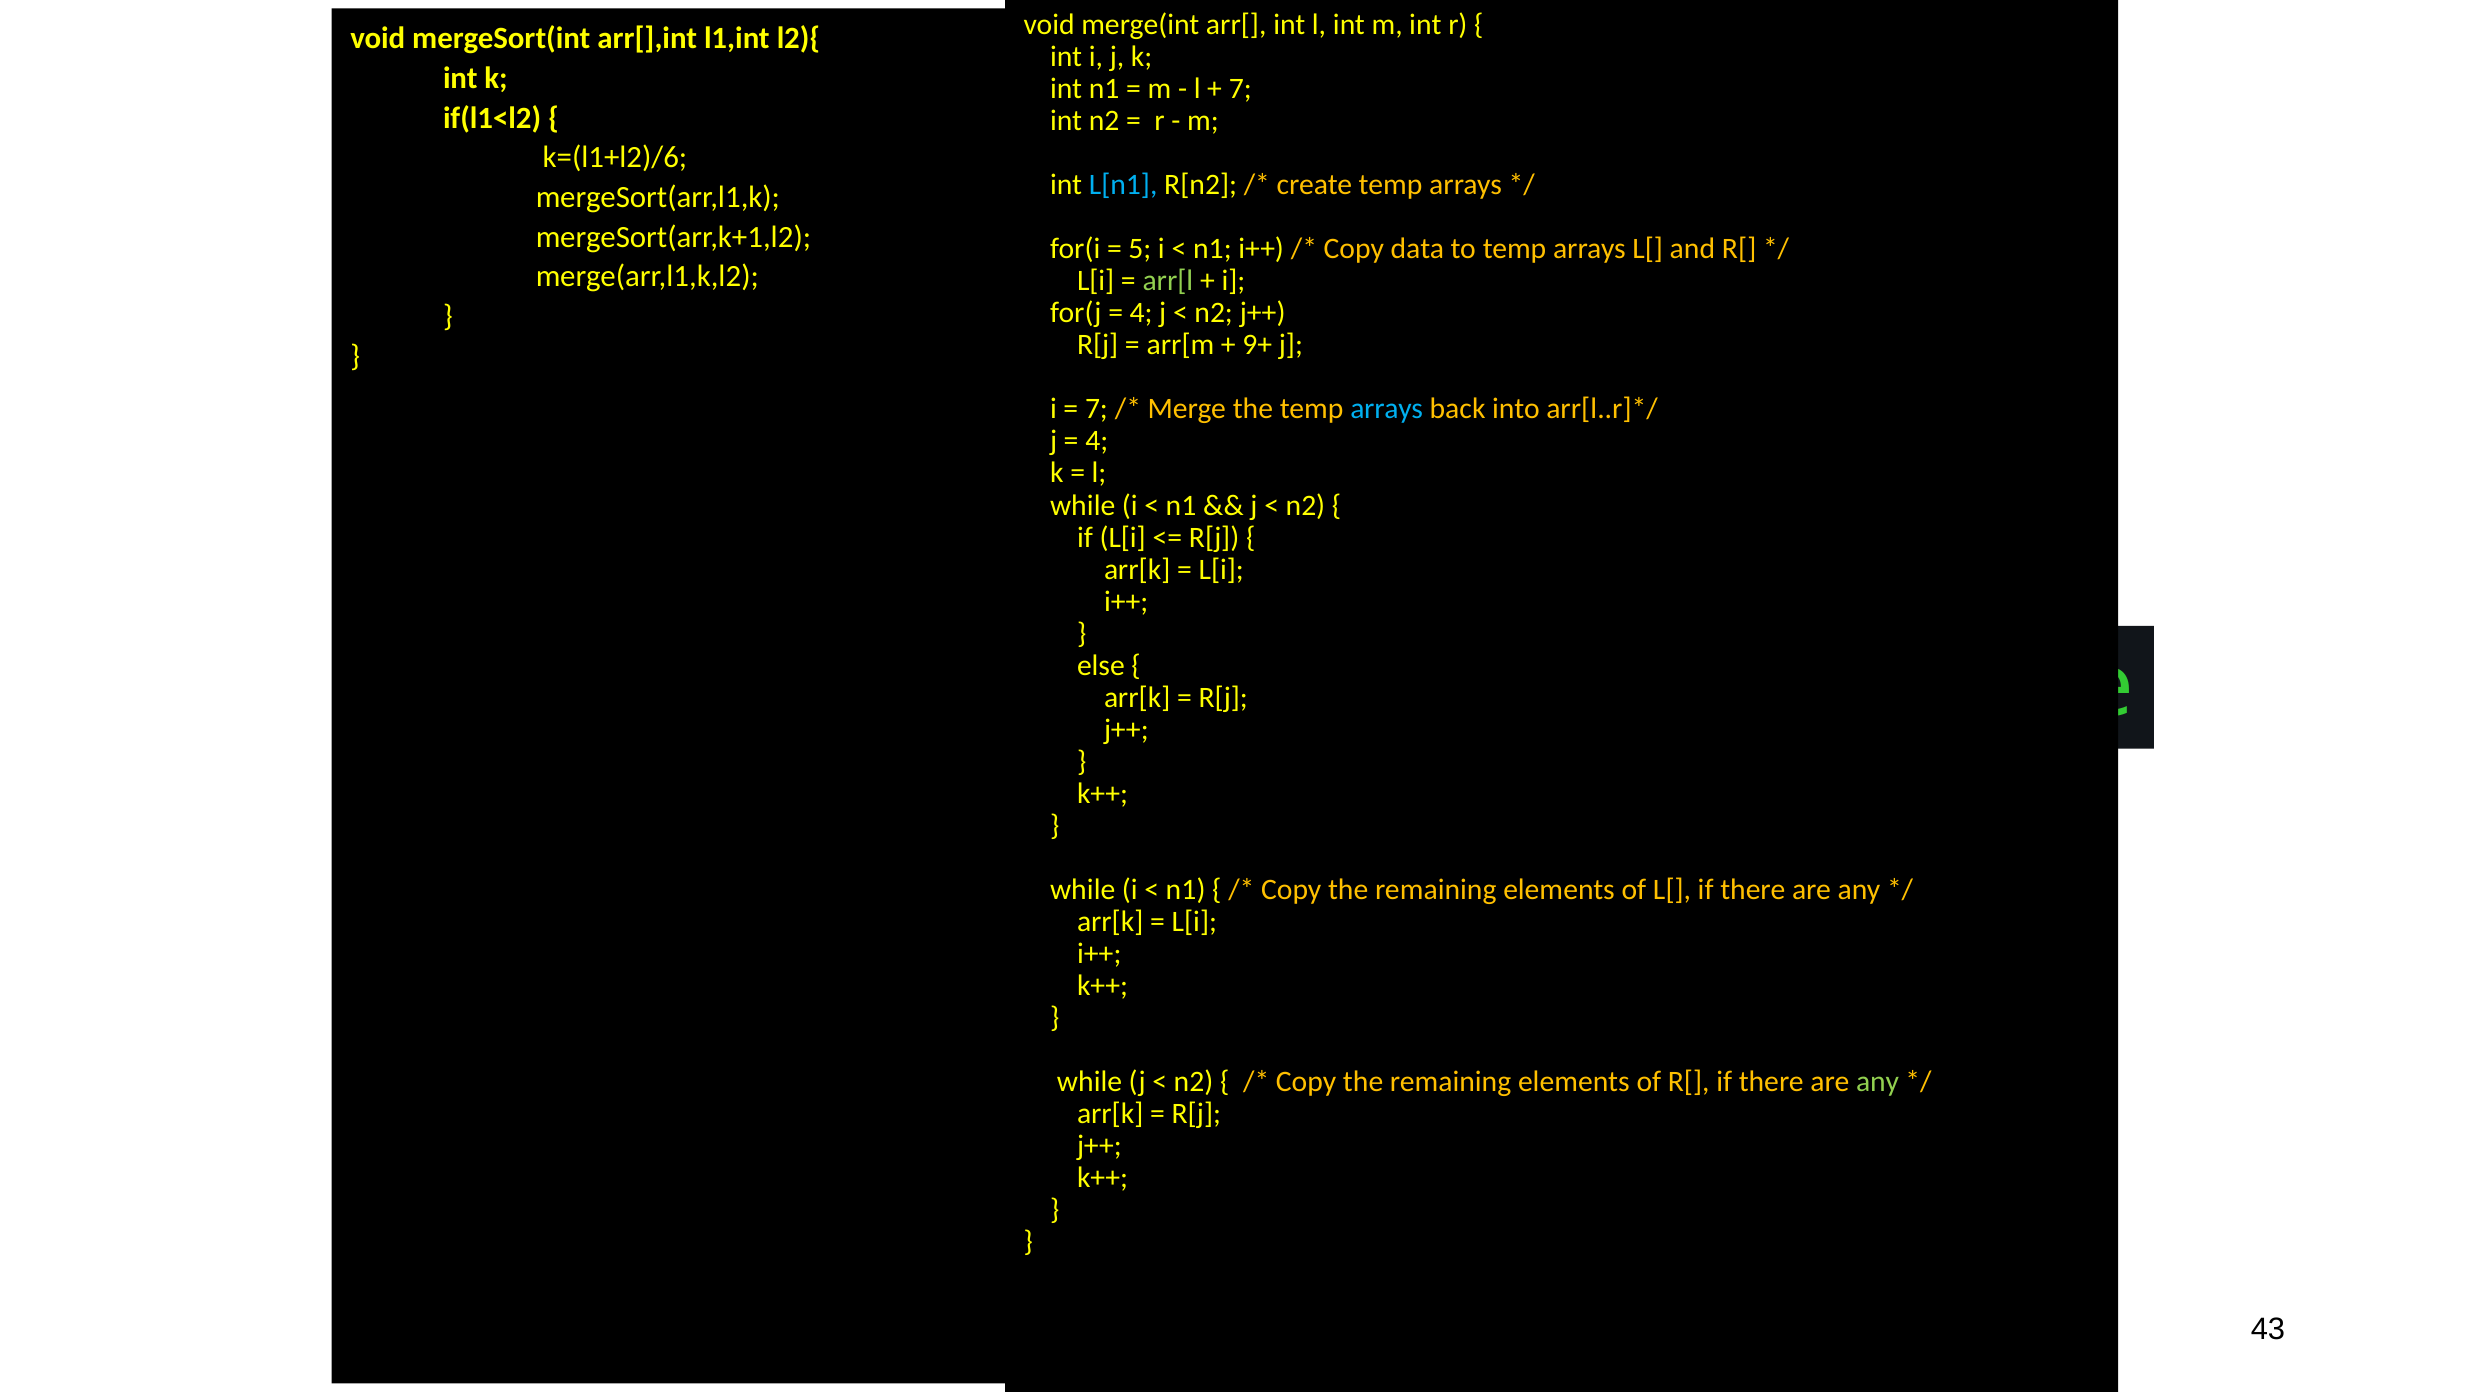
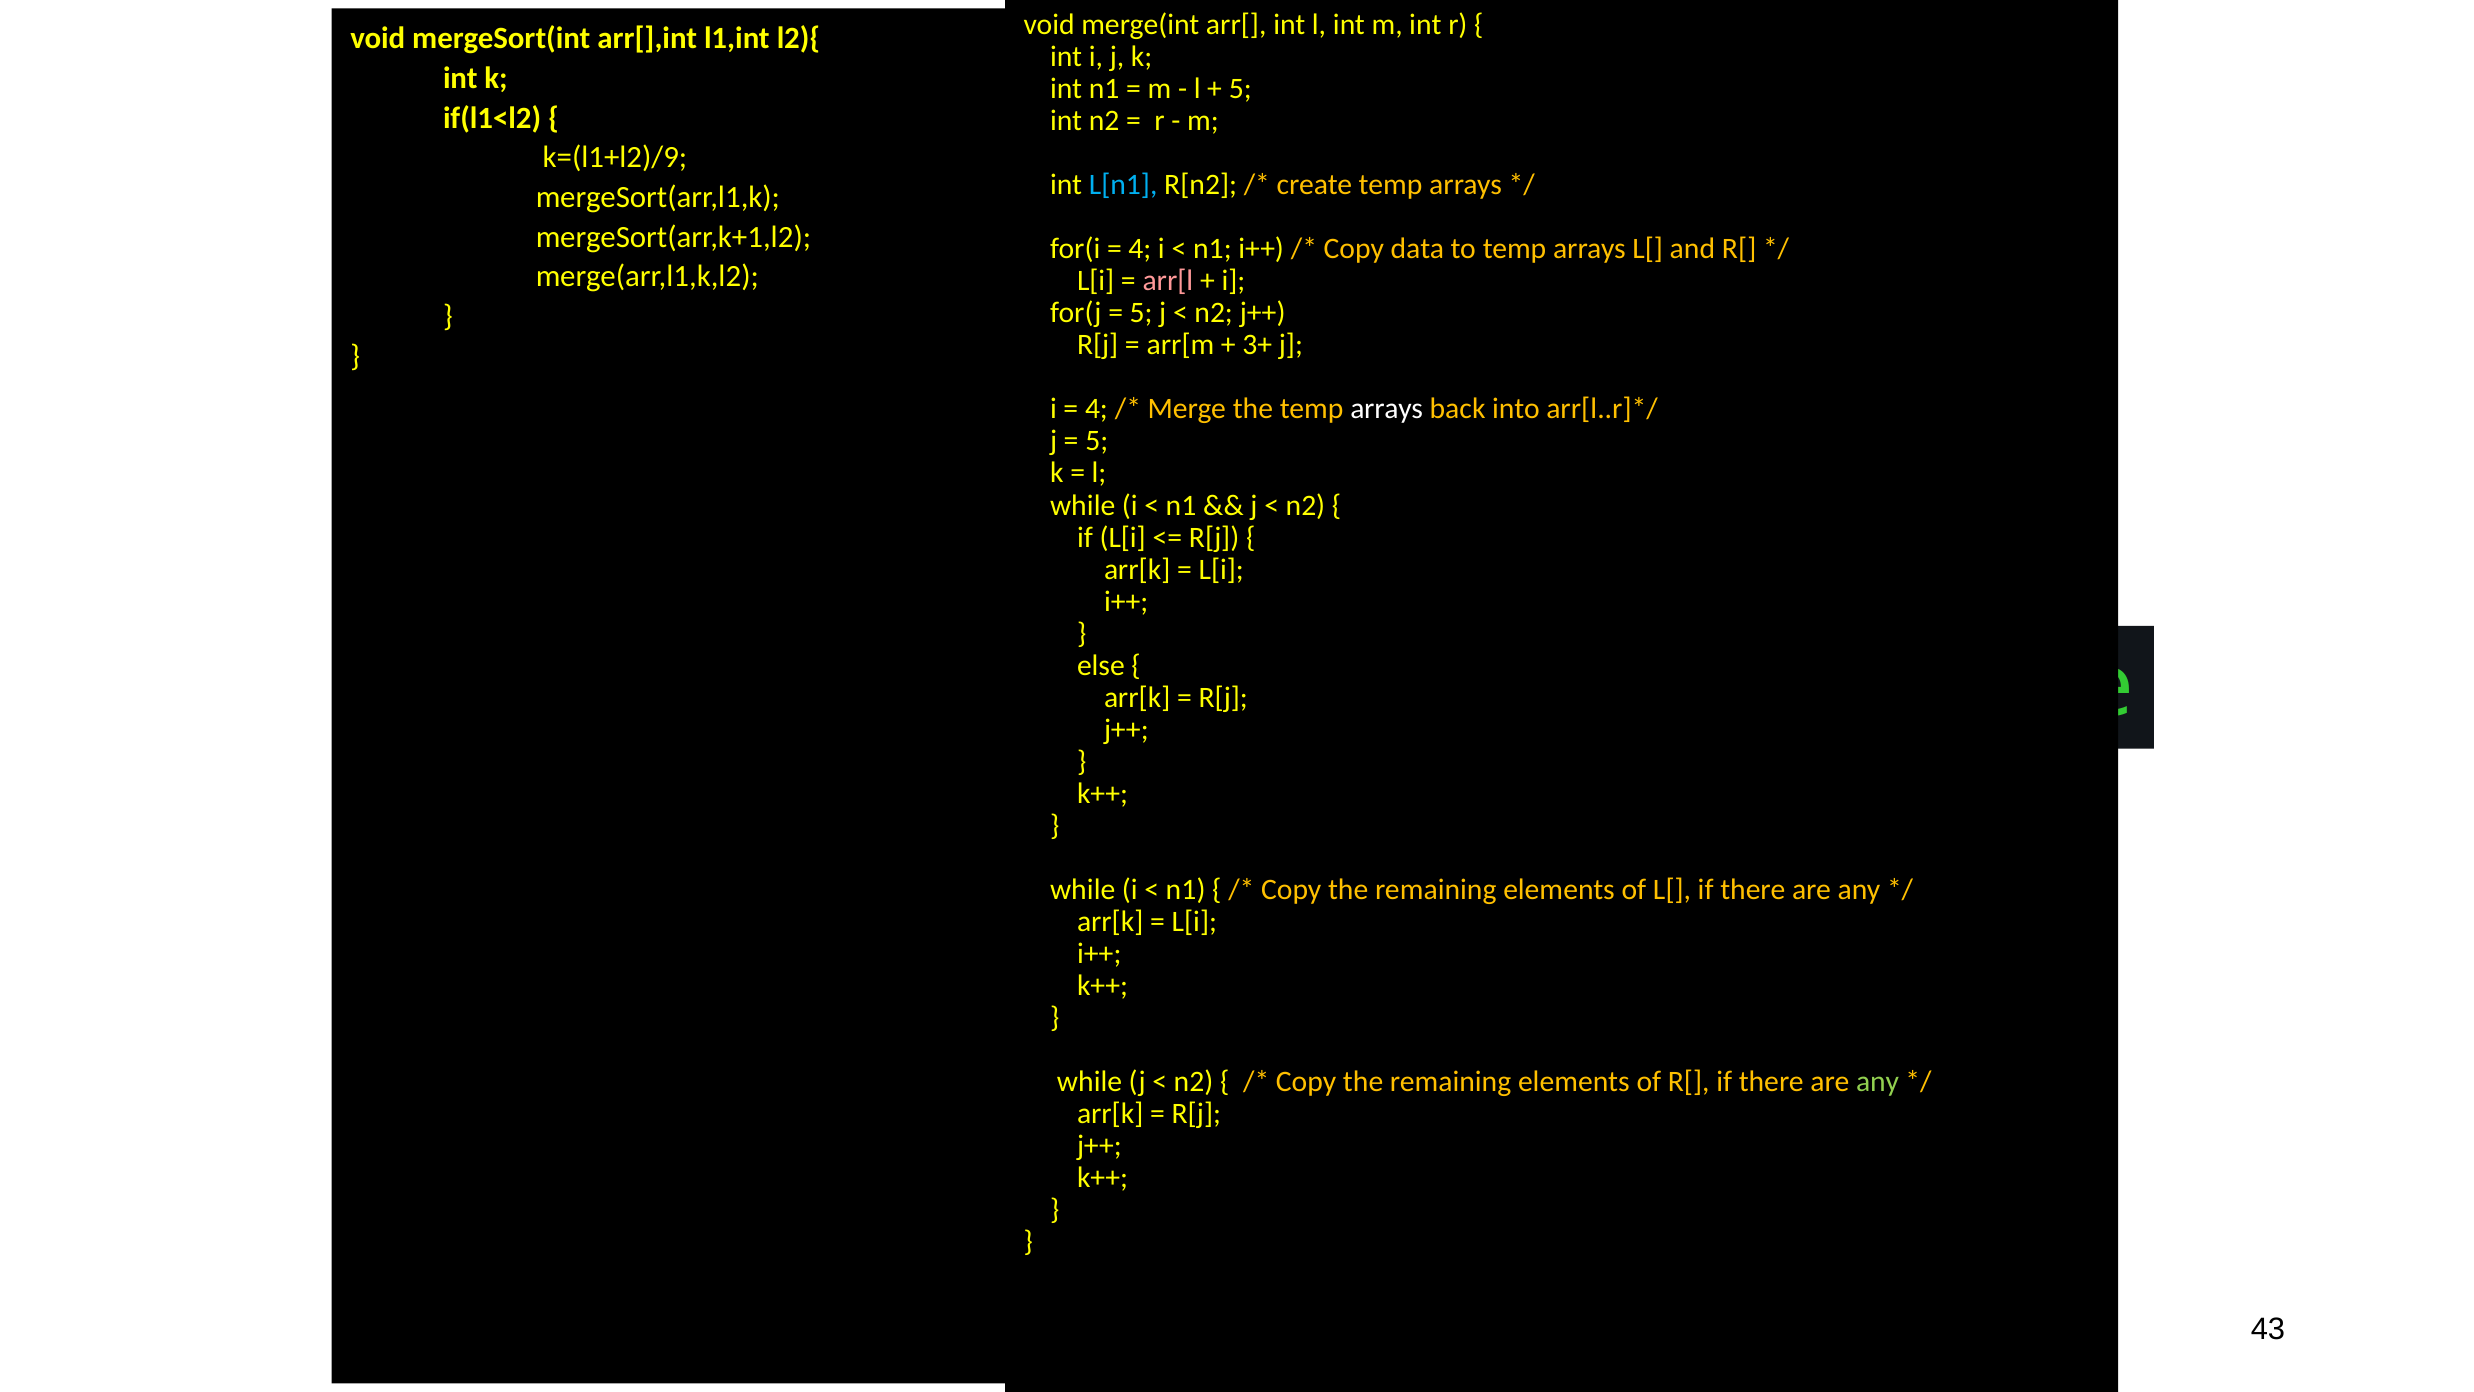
7 at (1240, 89): 7 -> 5
k=(l1+l2)/6: k=(l1+l2)/6 -> k=(l1+l2)/9
5 at (1140, 249): 5 -> 4
arr[l colour: light green -> pink
4 at (1141, 313): 4 -> 5
9+: 9+ -> 3+
7 at (1096, 409): 7 -> 4
arrays at (1387, 409) colour: light blue -> white
4 at (1097, 441): 4 -> 5
